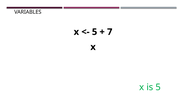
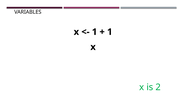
5 at (95, 32): 5 -> 1
7 at (110, 32): 7 -> 1
is 5: 5 -> 2
